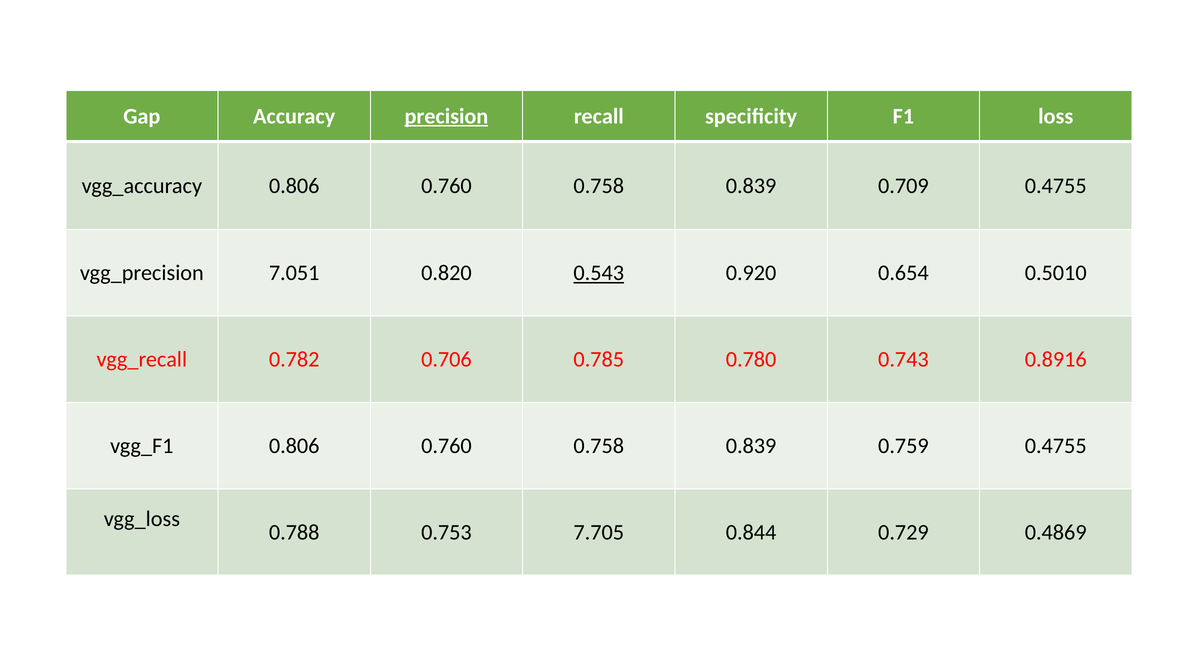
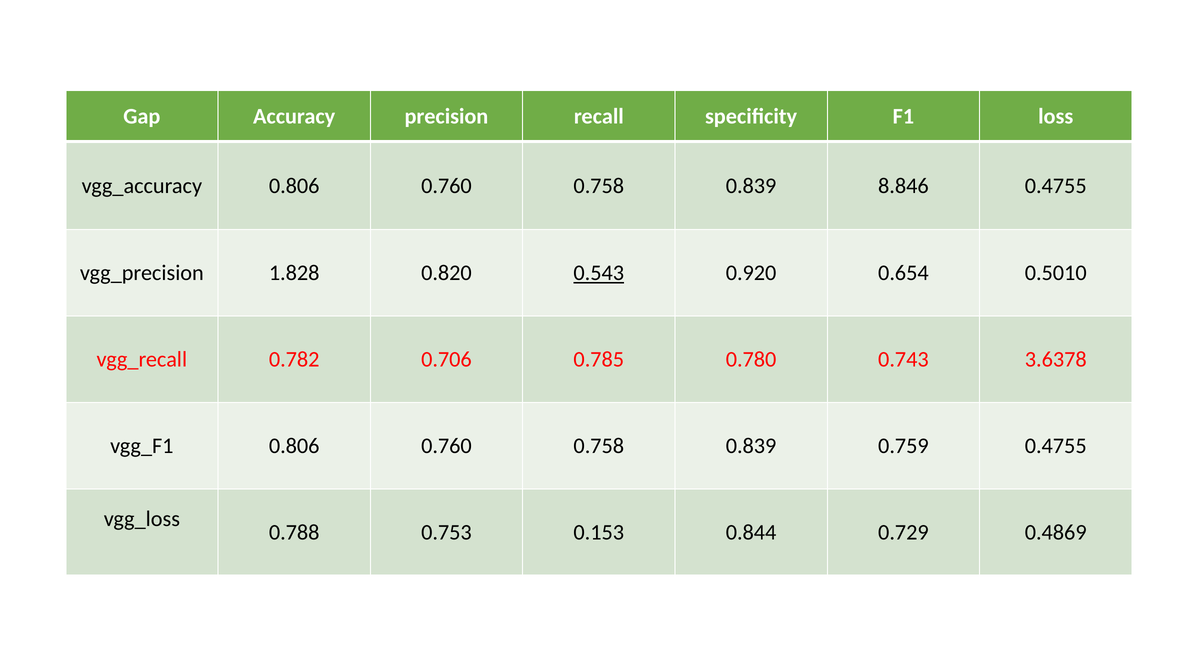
precision underline: present -> none
0.709: 0.709 -> 8.846
7.051: 7.051 -> 1.828
0.8916: 0.8916 -> 3.6378
7.705: 7.705 -> 0.153
